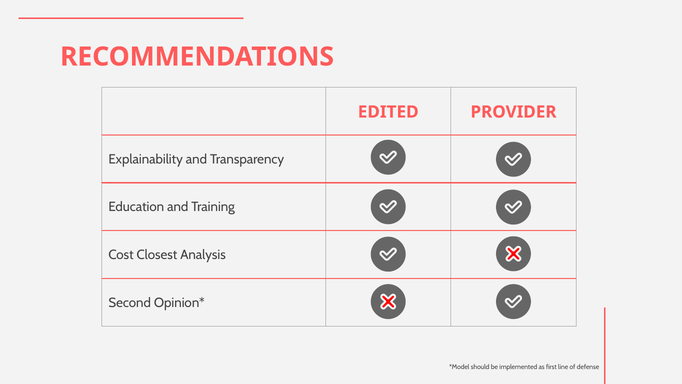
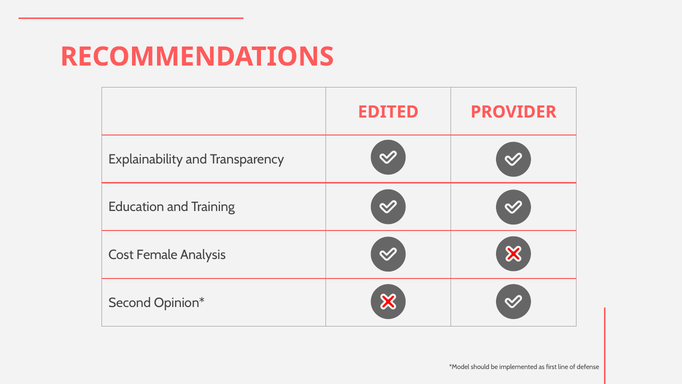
Closest: Closest -> Female
